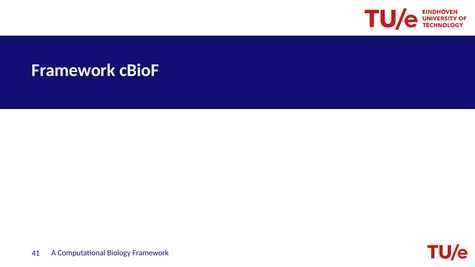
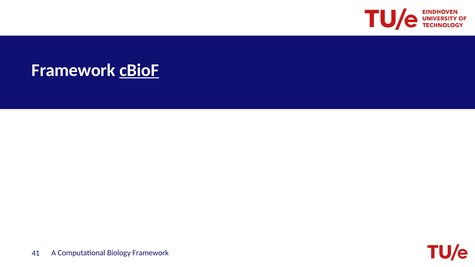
cBioF underline: none -> present
